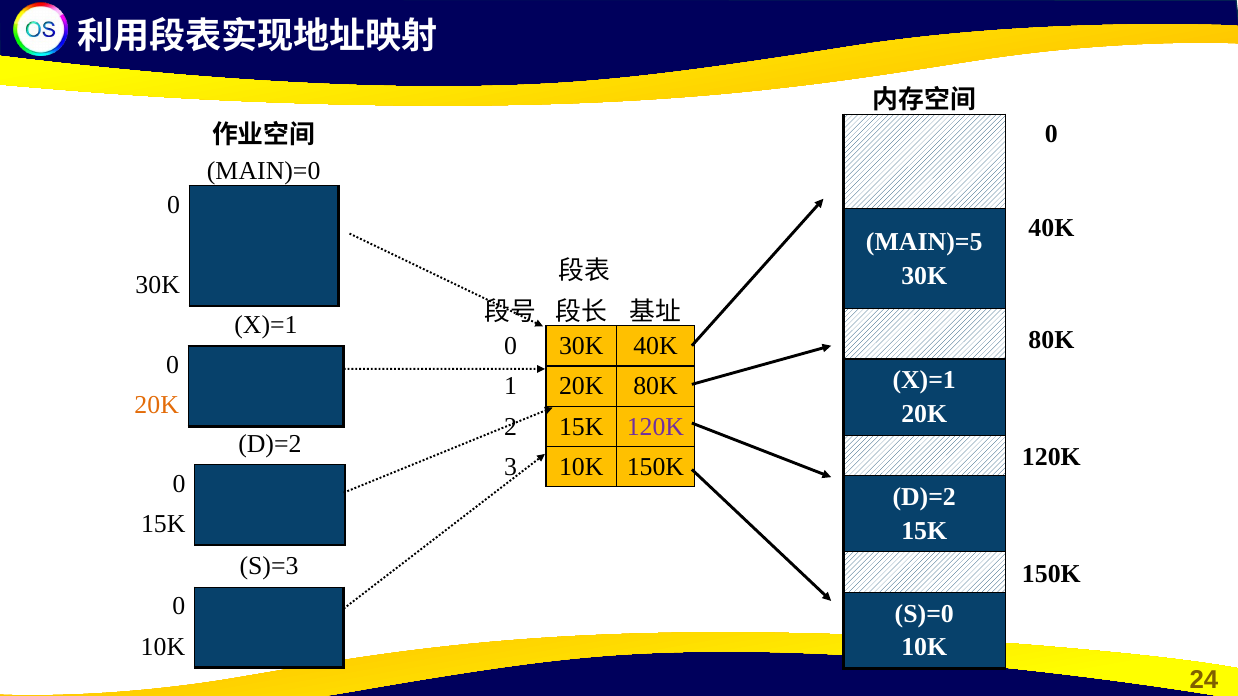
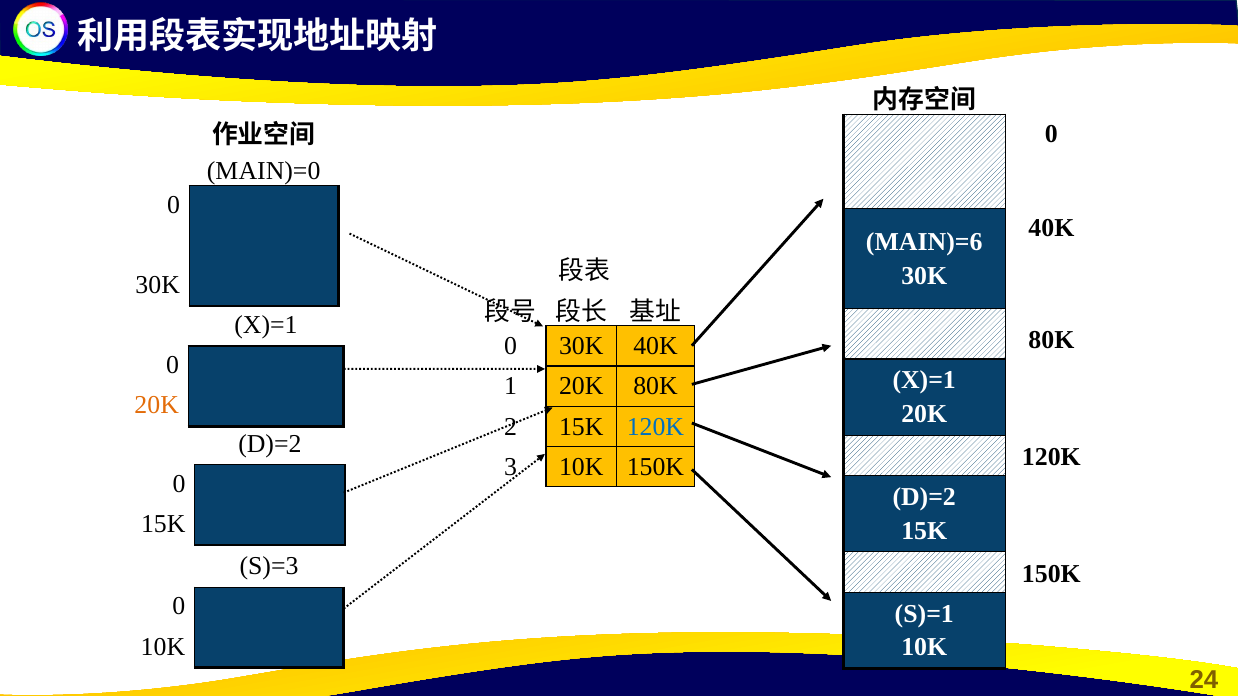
MAIN)=5: MAIN)=5 -> MAIN)=6
120K at (655, 427) colour: purple -> blue
S)=0: S)=0 -> S)=1
